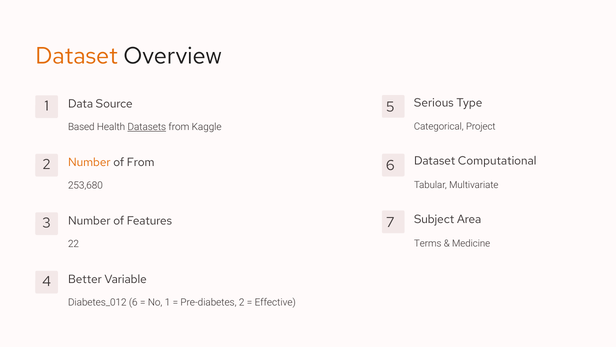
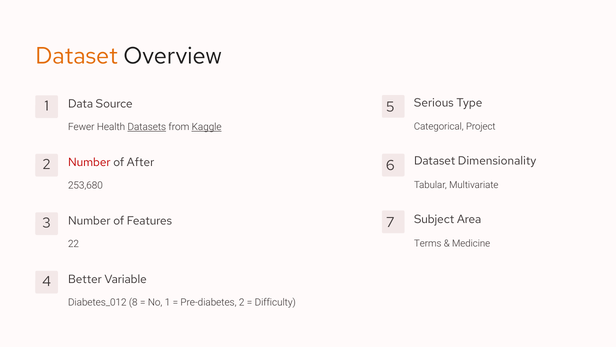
Based: Based -> Fewer
Kaggle underline: none -> present
Computational: Computational -> Dimensionality
Number at (89, 162) colour: orange -> red
of From: From -> After
Diabetes_012 6: 6 -> 8
Effective: Effective -> Difficulty
